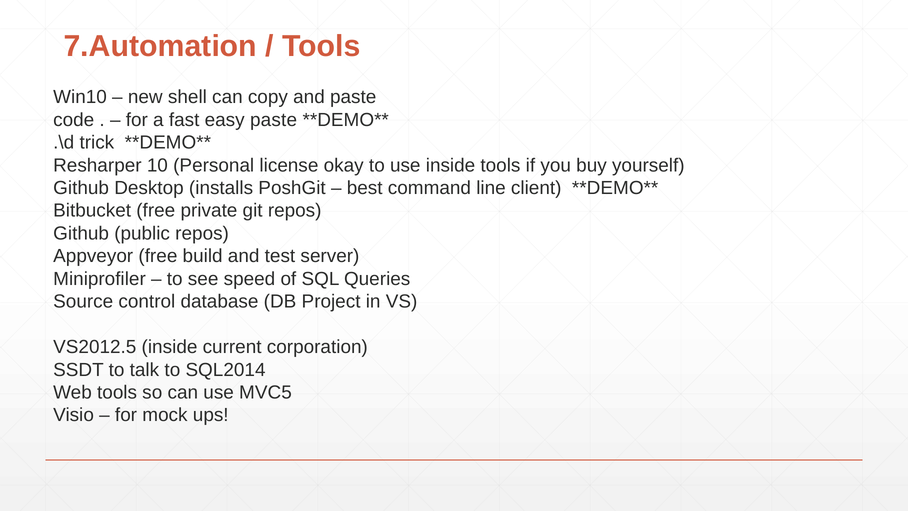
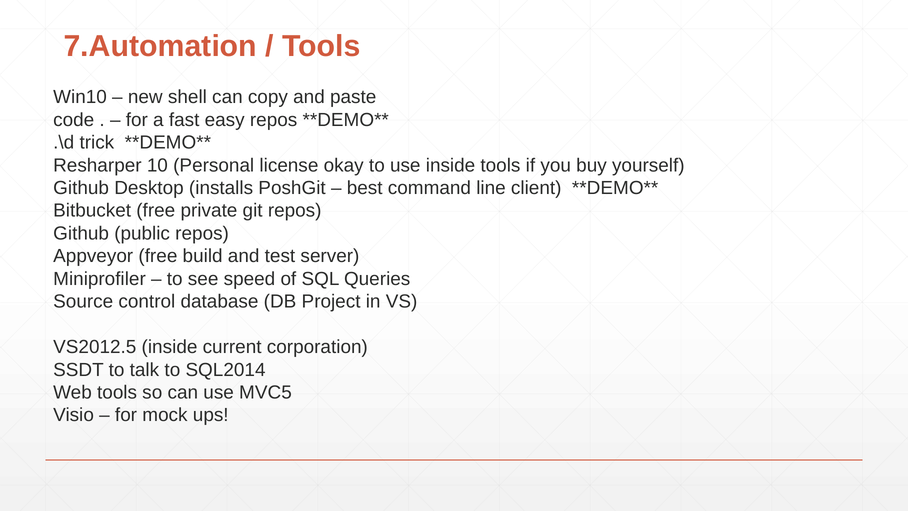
easy paste: paste -> repos
